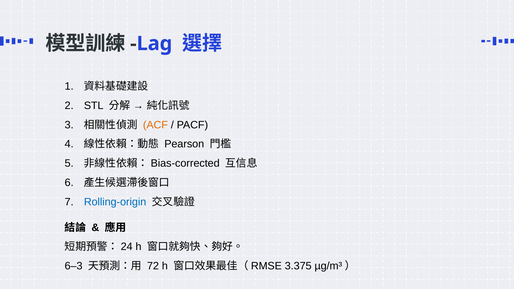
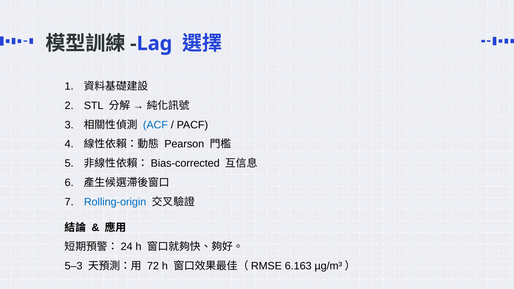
ACF colour: orange -> blue
6–3: 6–3 -> 5–3
3.375: 3.375 -> 6.163
